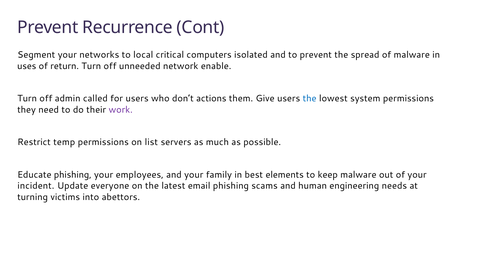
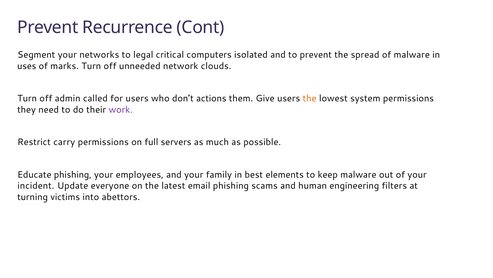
local: local -> legal
return: return -> marks
enable: enable -> clouds
the at (310, 98) colour: blue -> orange
temp: temp -> carry
list: list -> full
needs: needs -> filters
